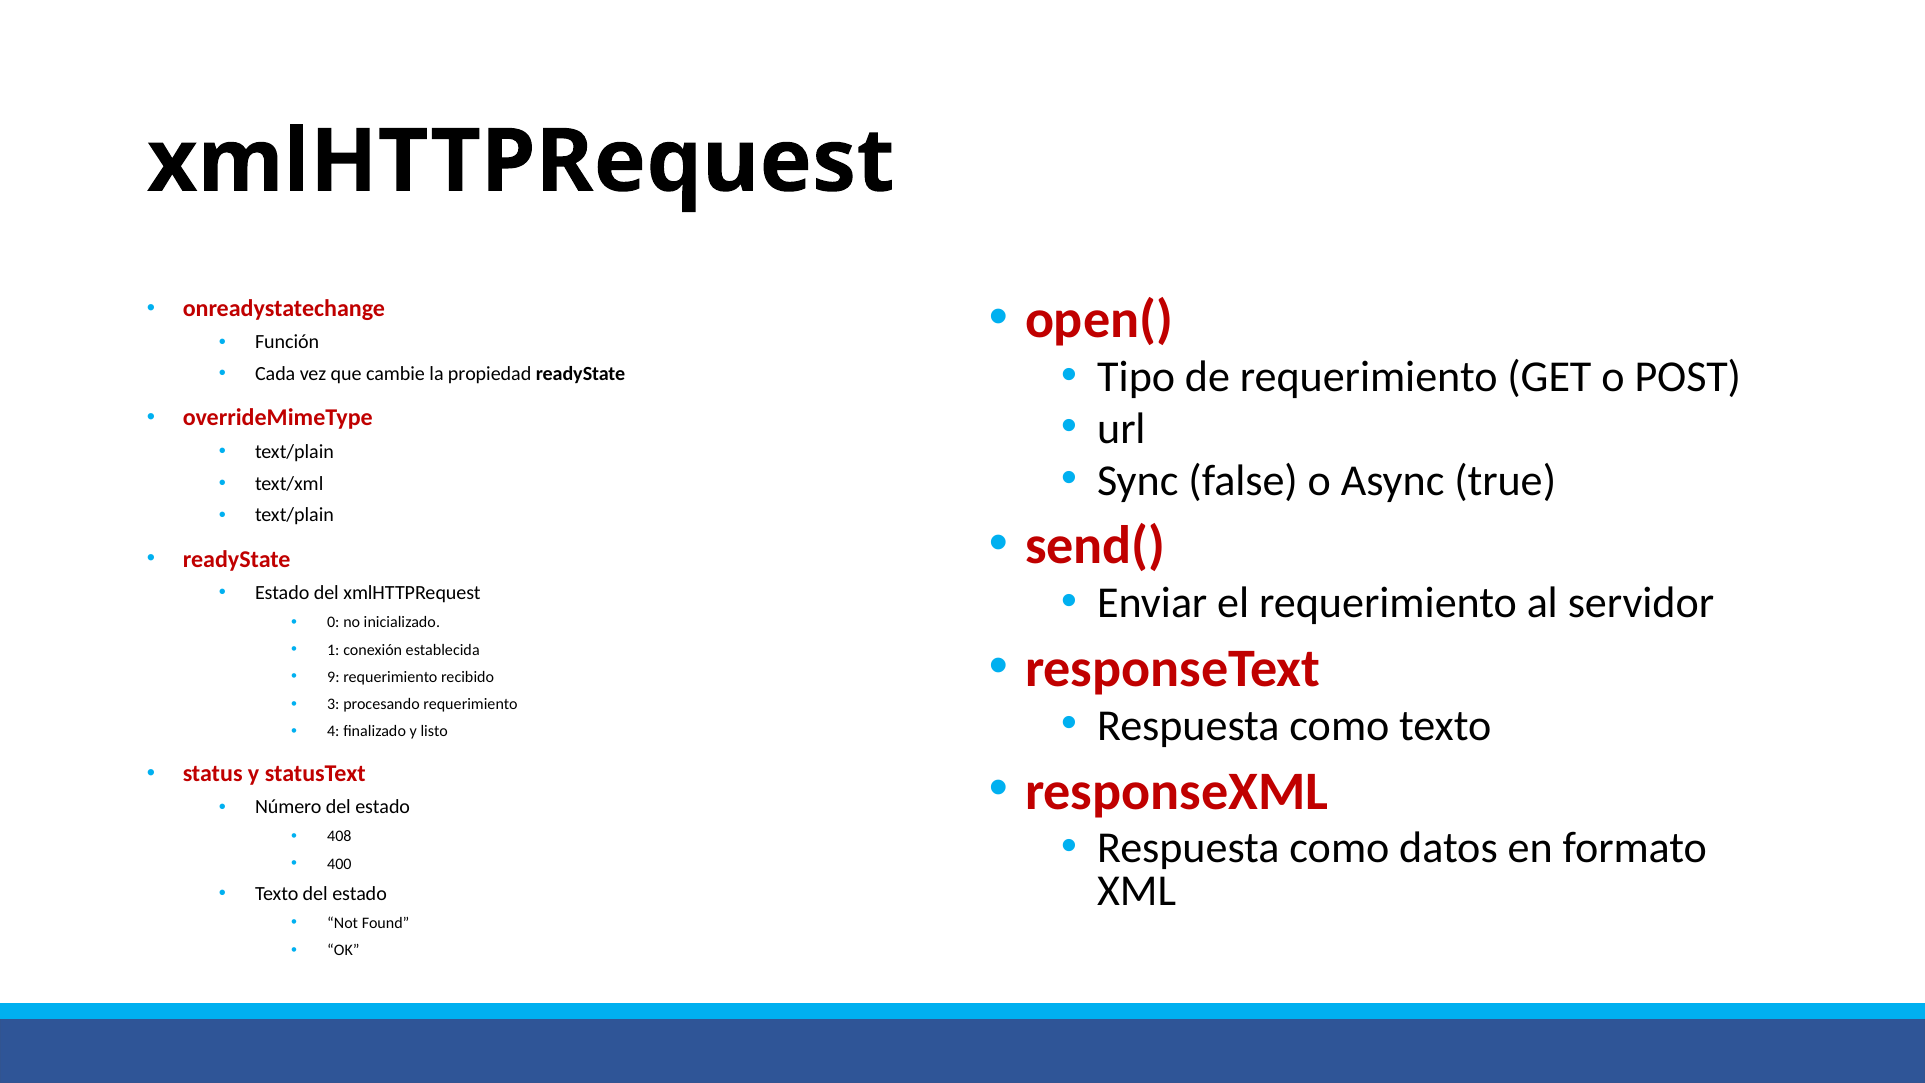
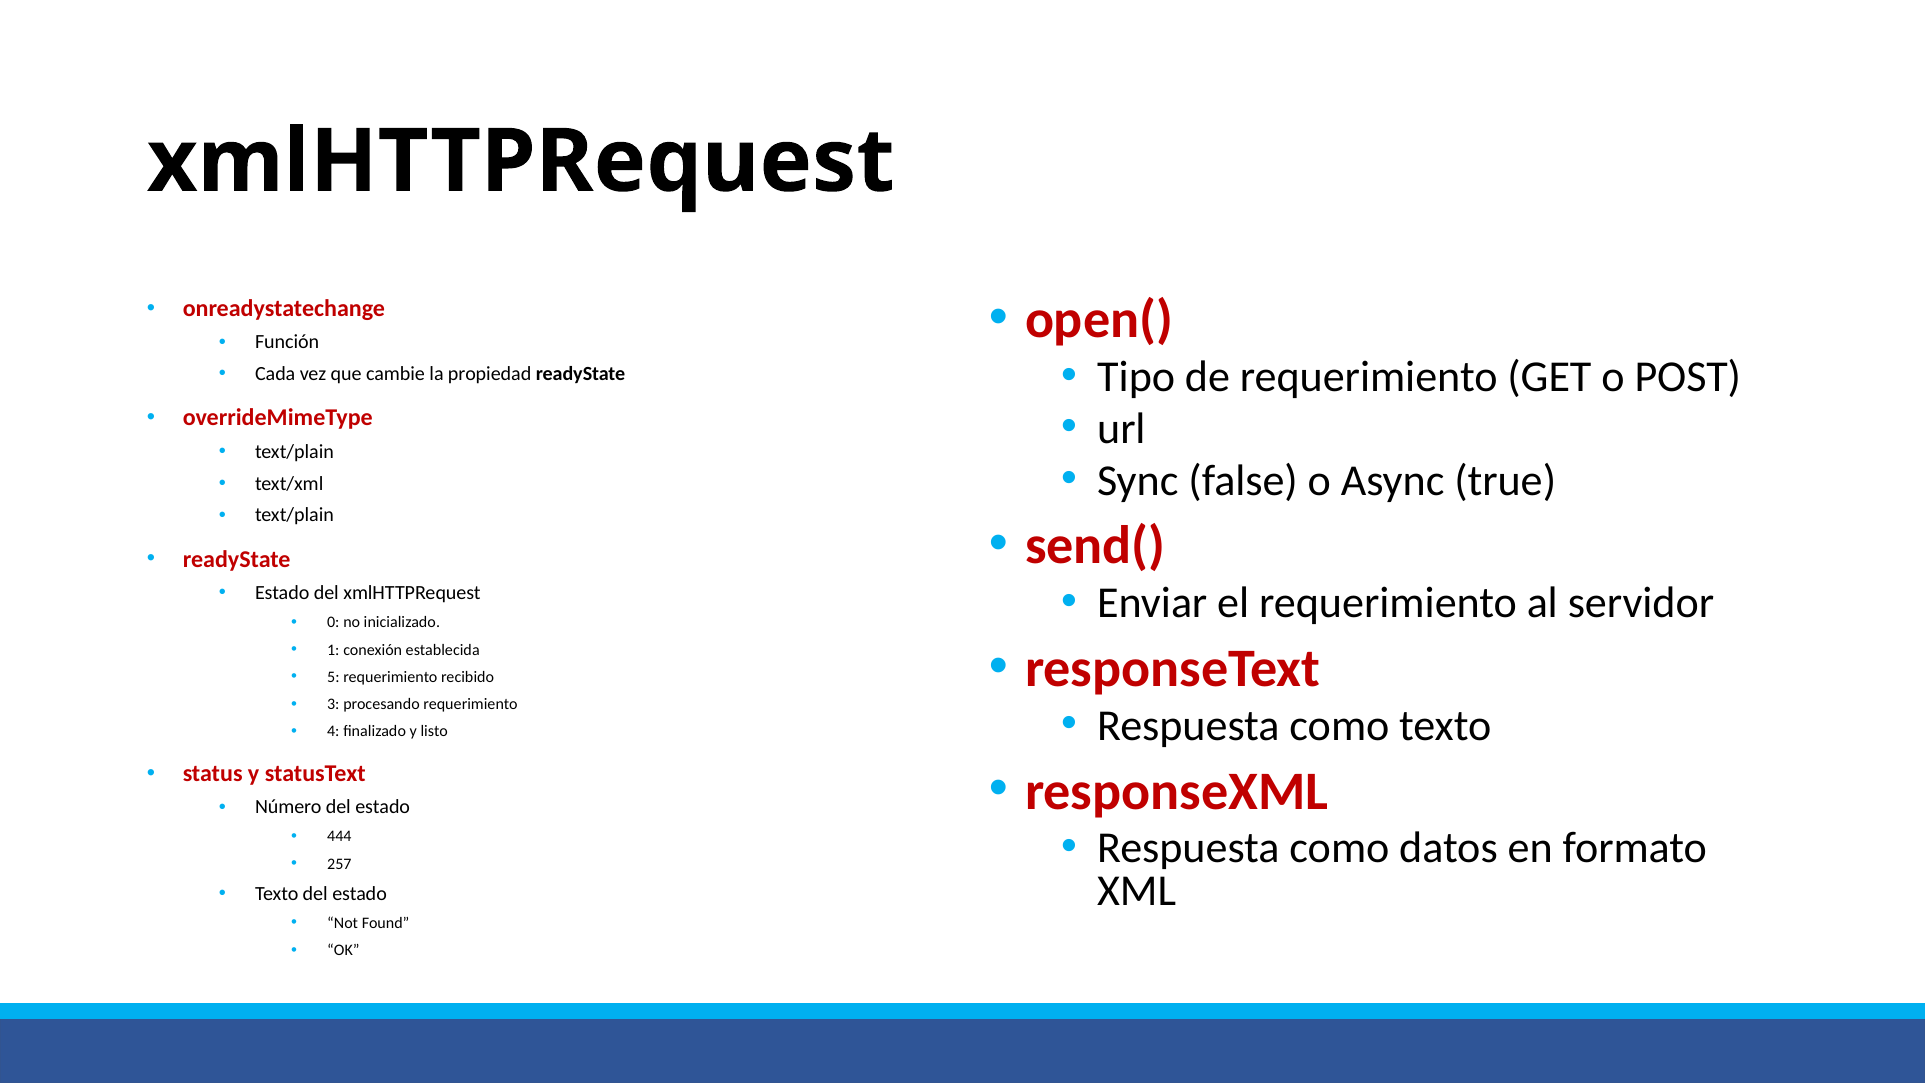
9: 9 -> 5
408: 408 -> 444
400: 400 -> 257
